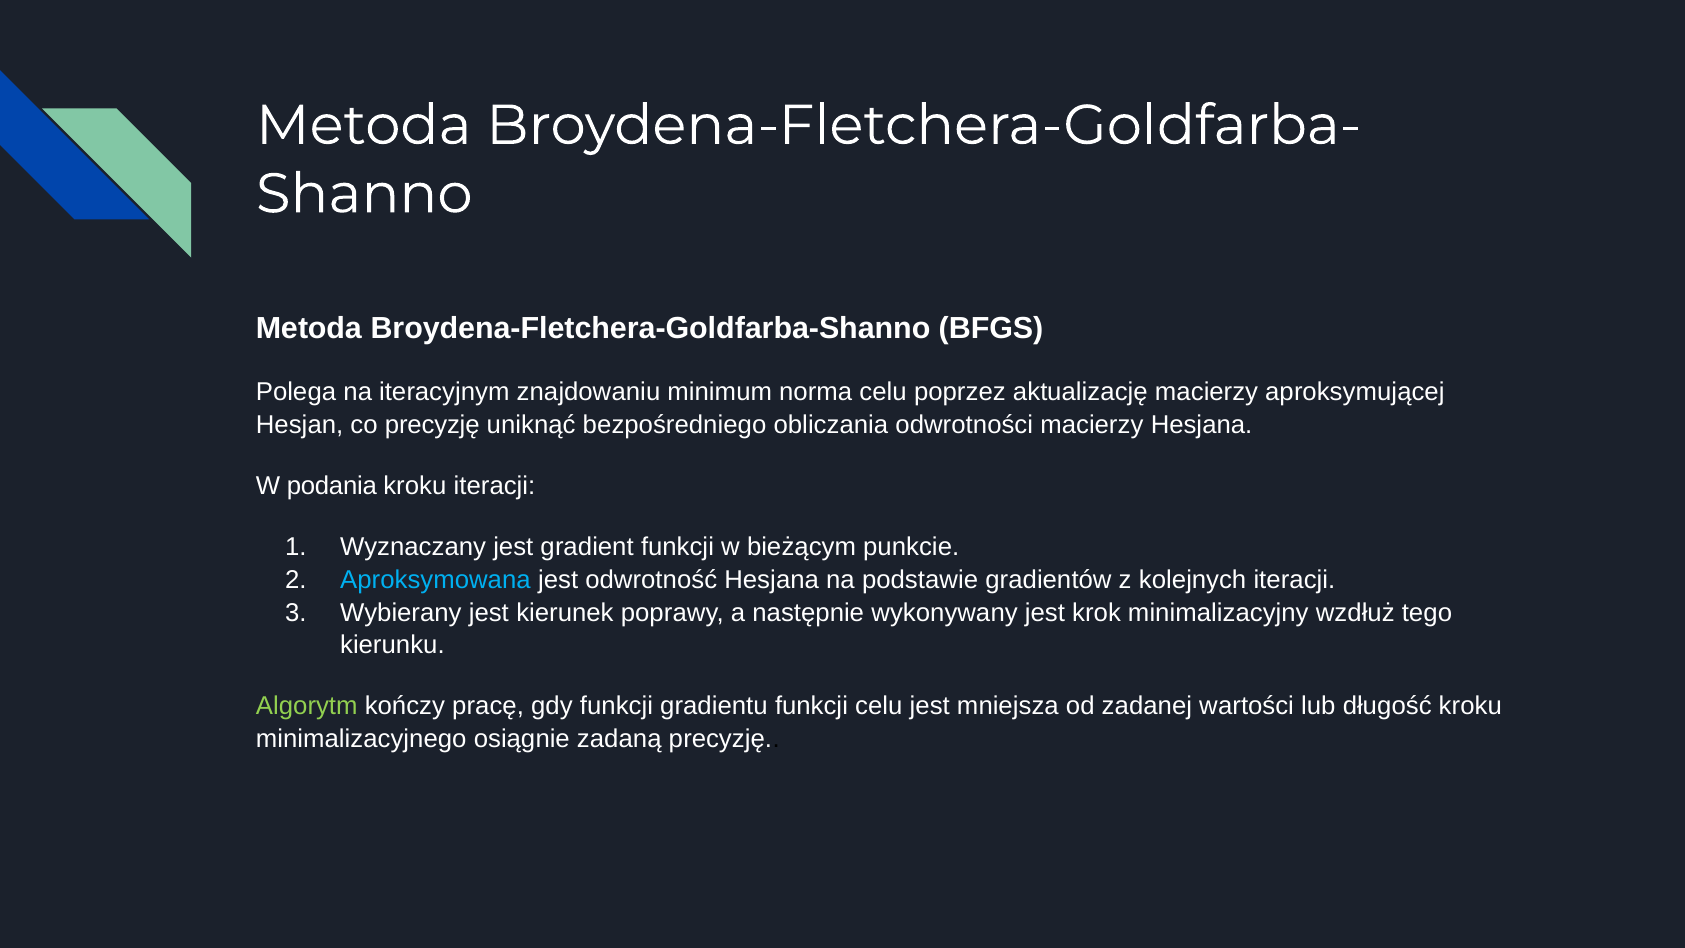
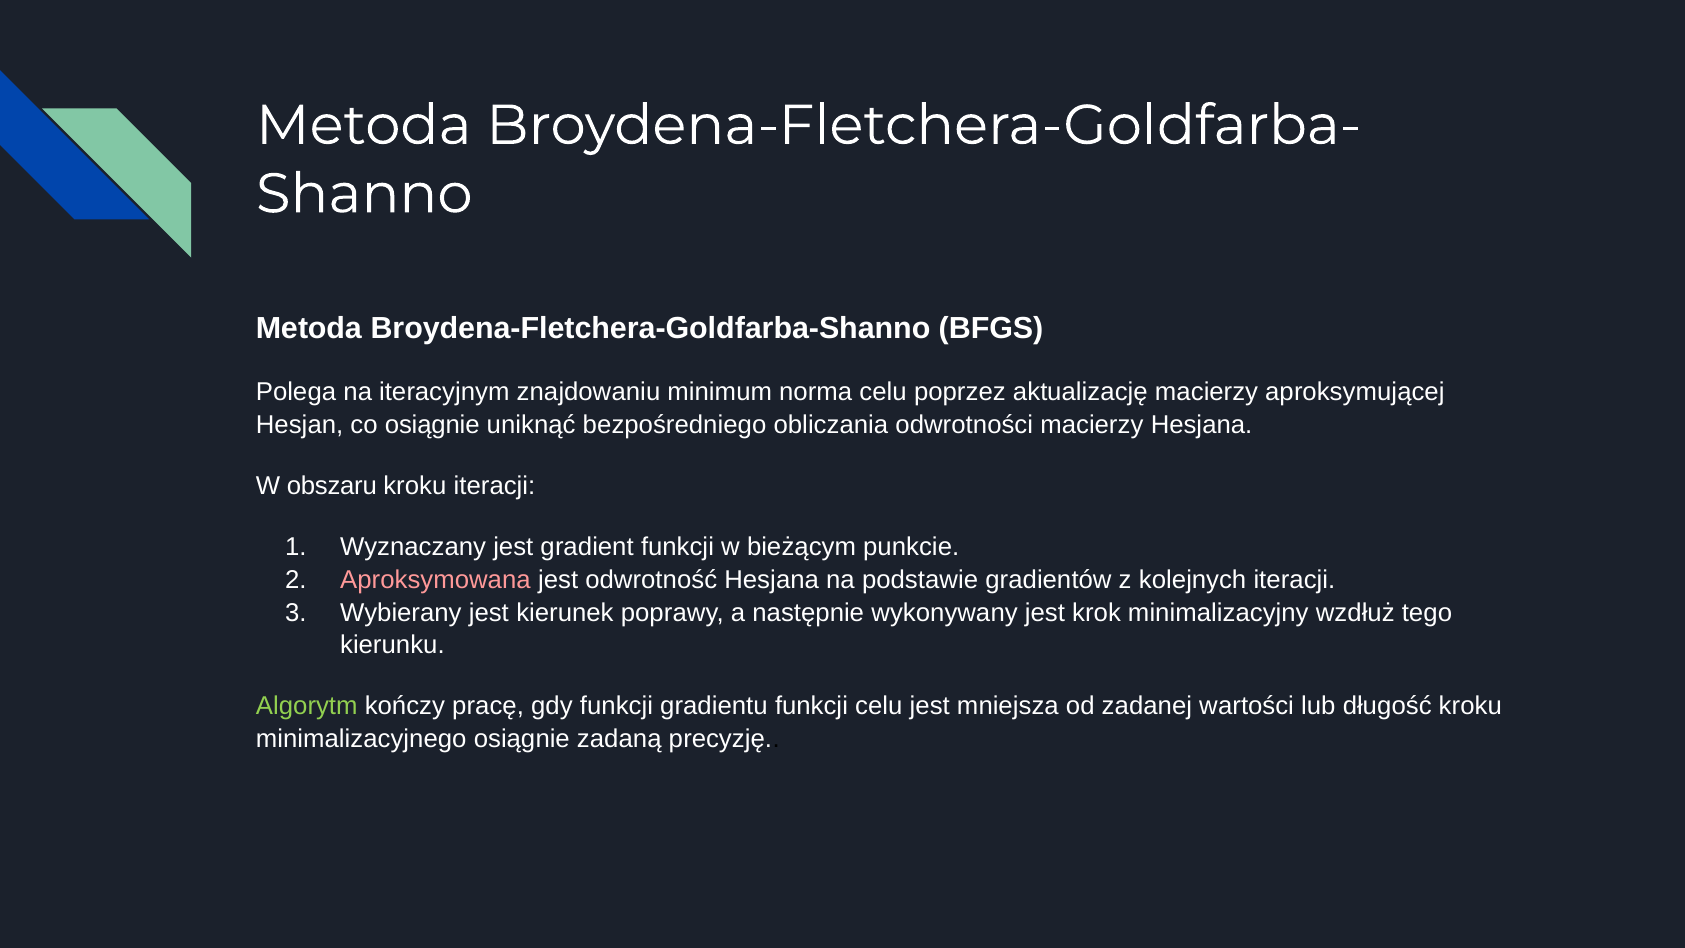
co precyzję: precyzję -> osiągnie
podania: podania -> obszaru
Aproksymowana colour: light blue -> pink
